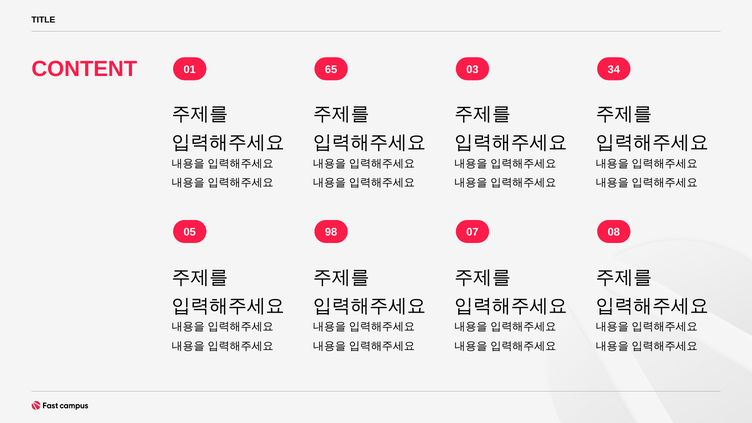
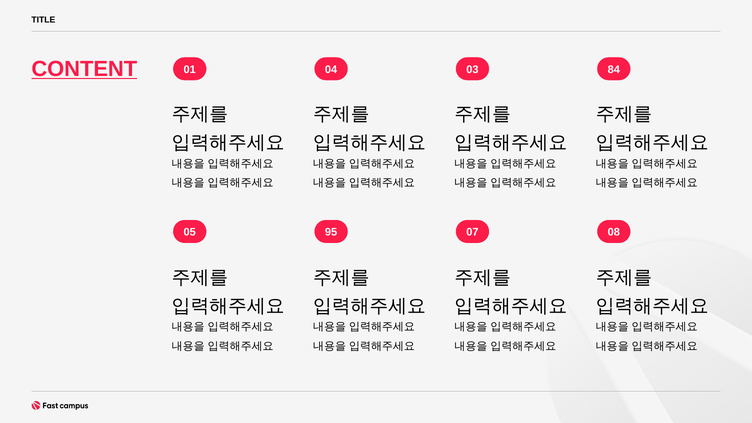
CONTENT underline: none -> present
65: 65 -> 04
34: 34 -> 84
98: 98 -> 95
